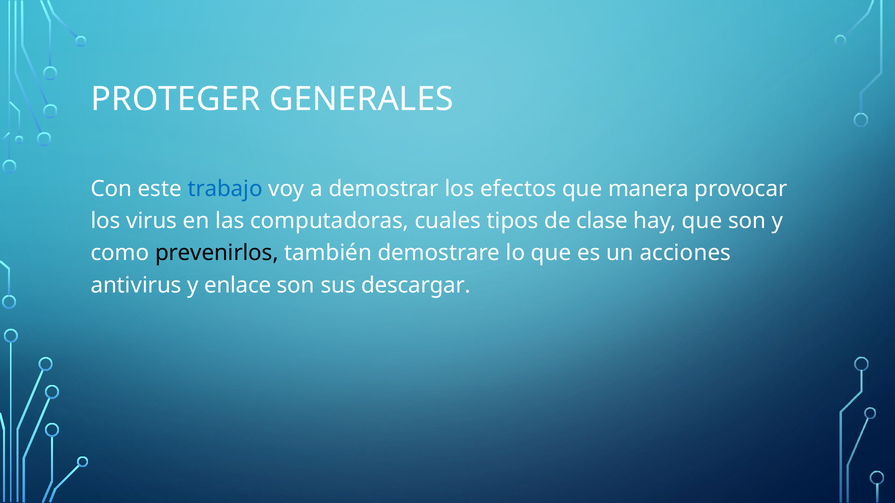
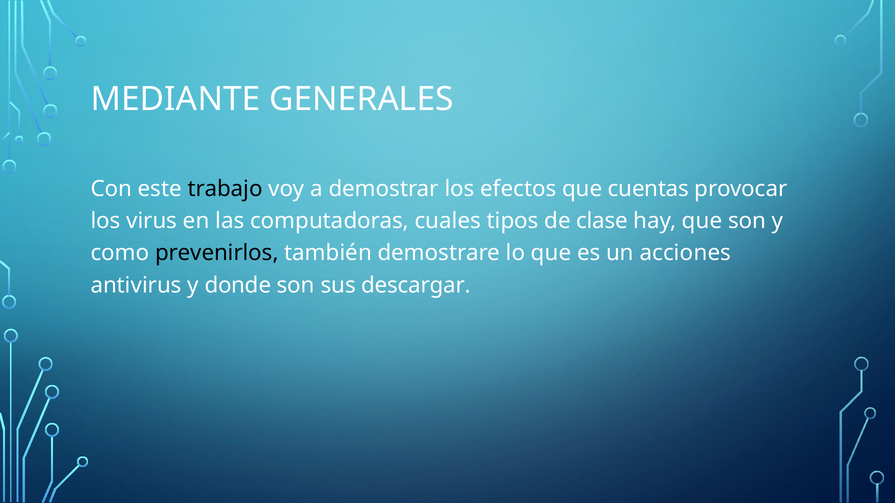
PROTEGER: PROTEGER -> MEDIANTE
trabajo colour: blue -> black
manera: manera -> cuentas
enlace: enlace -> donde
